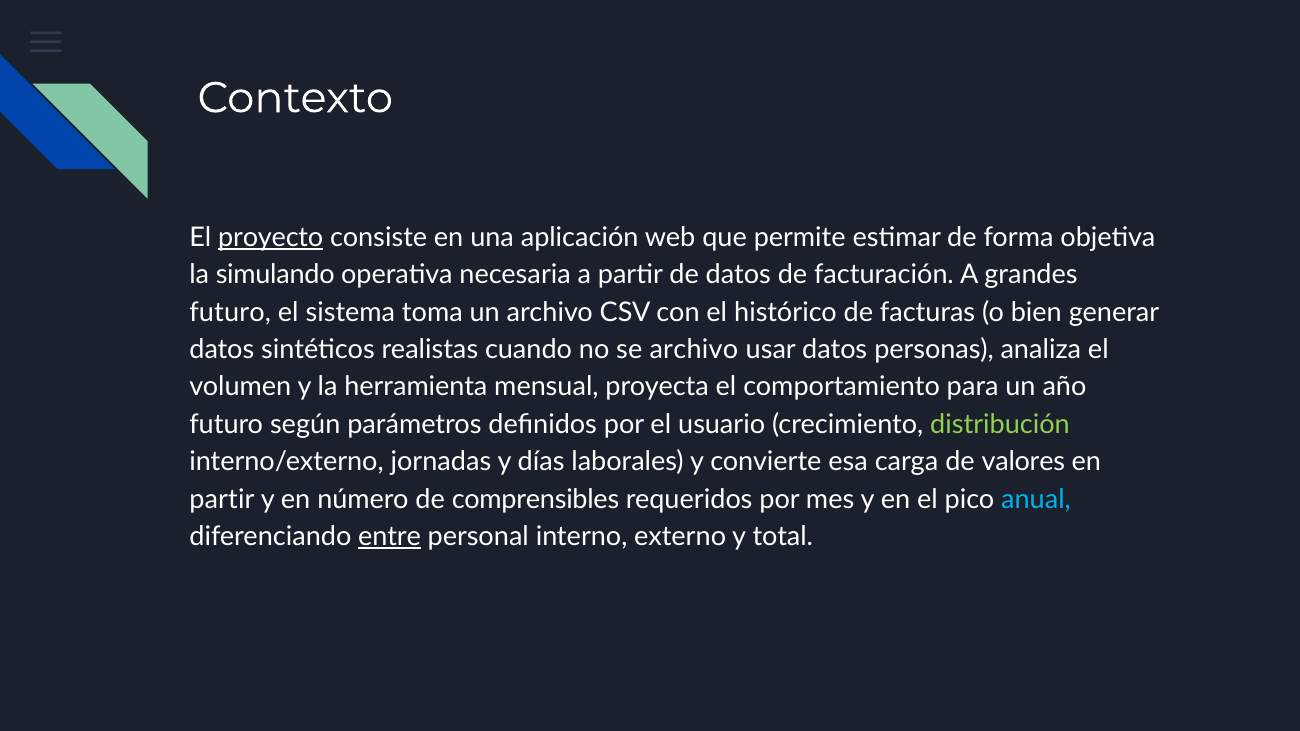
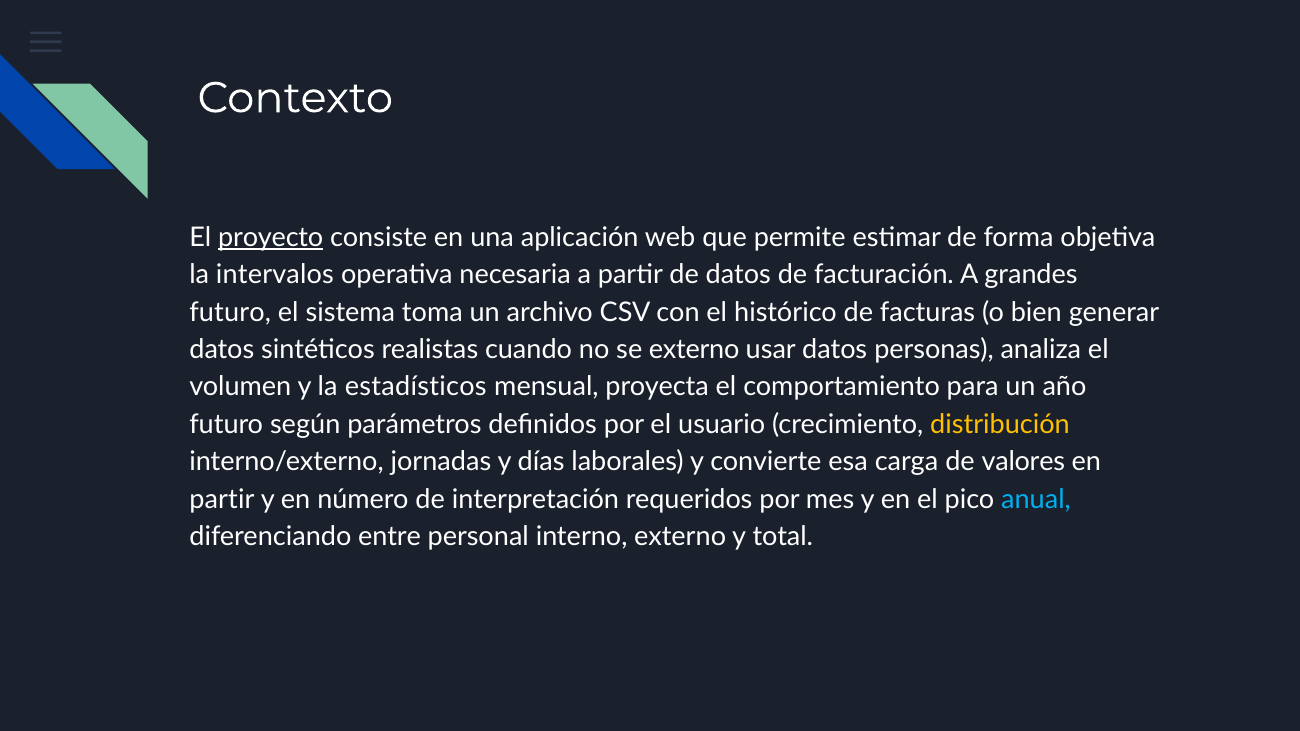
simulando: simulando -> intervalos
se archivo: archivo -> externo
herramienta: herramienta -> estadísticos
distribución colour: light green -> yellow
comprensibles: comprensibles -> interpretación
entre underline: present -> none
